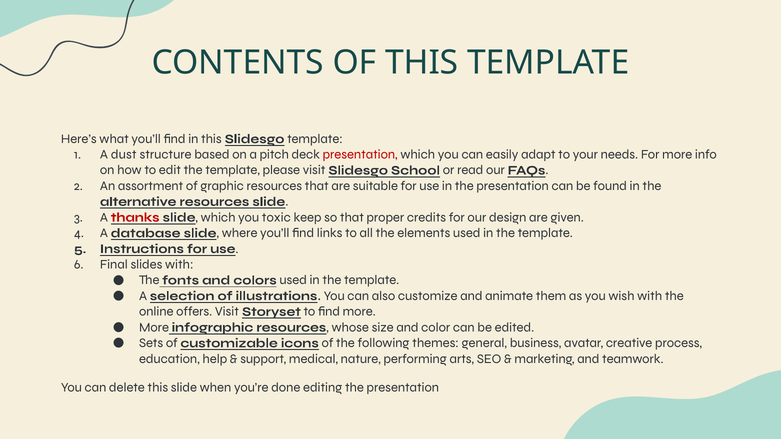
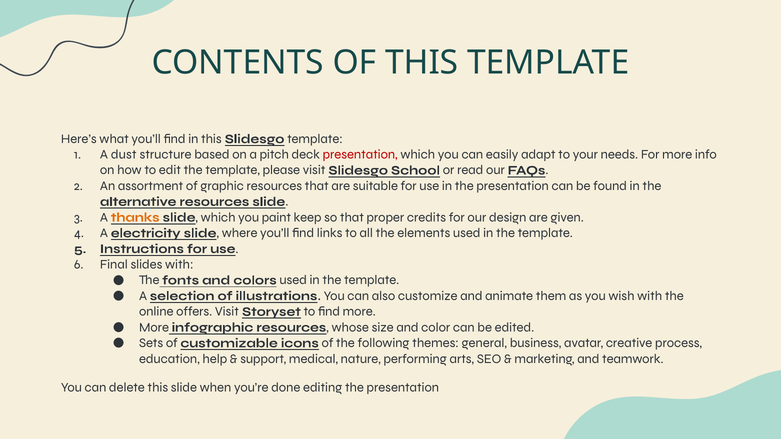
thanks colour: red -> orange
toxic: toxic -> paint
database: database -> electricity
